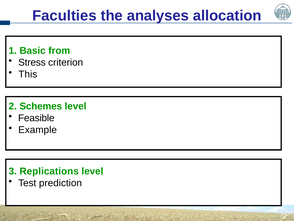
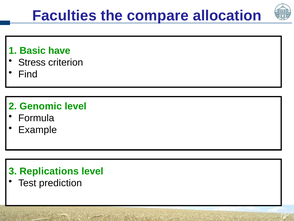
analyses: analyses -> compare
from: from -> have
This: This -> Find
Schemes: Schemes -> Genomic
Feasible: Feasible -> Formula
